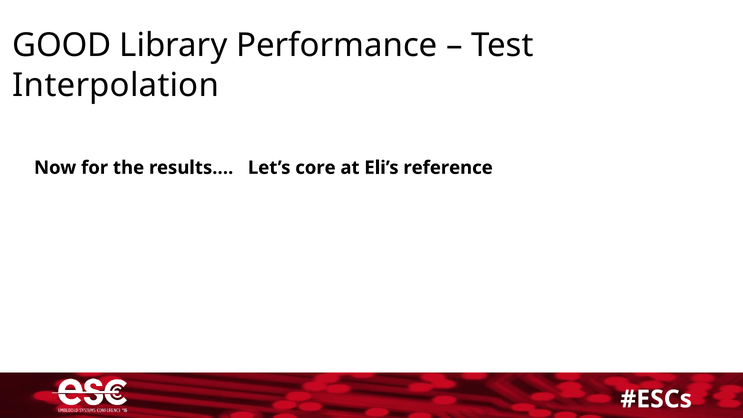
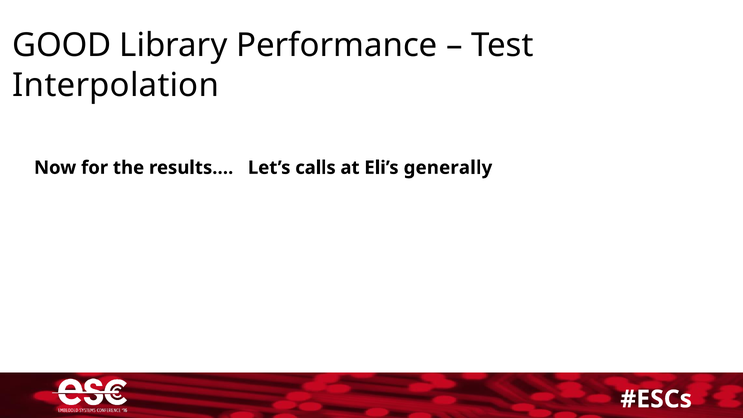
core: core -> calls
reference: reference -> generally
